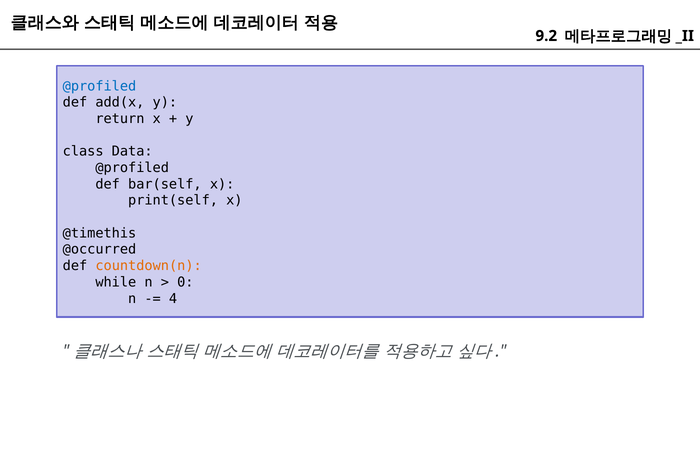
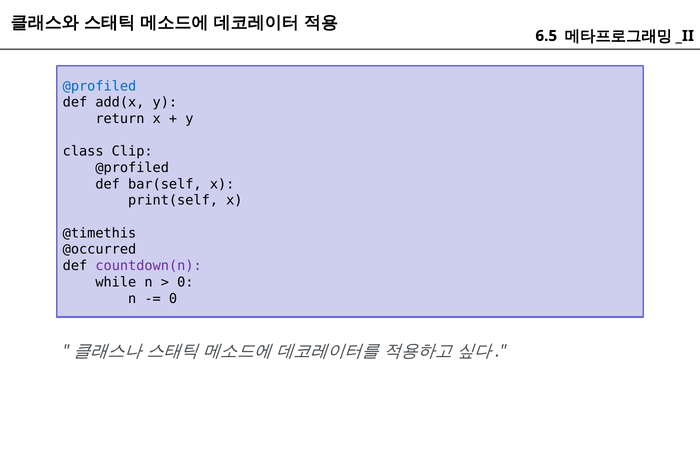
9.2: 9.2 -> 6.5
Data: Data -> Clip
countdown(n colour: orange -> purple
4 at (173, 298): 4 -> 0
